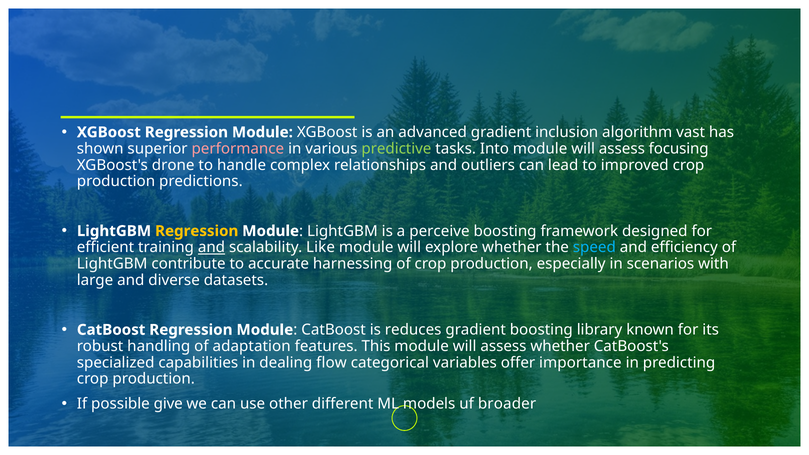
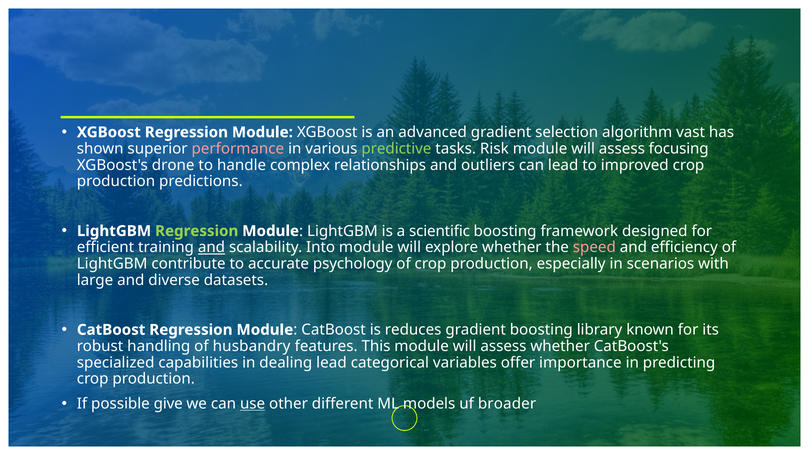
inclusion: inclusion -> selection
Into: Into -> Risk
Regression at (197, 231) colour: yellow -> light green
perceive: perceive -> scientific
Like: Like -> Into
speed colour: light blue -> pink
harnessing: harnessing -> psychology
adaptation: adaptation -> husbandry
dealing flow: flow -> lead
use underline: none -> present
